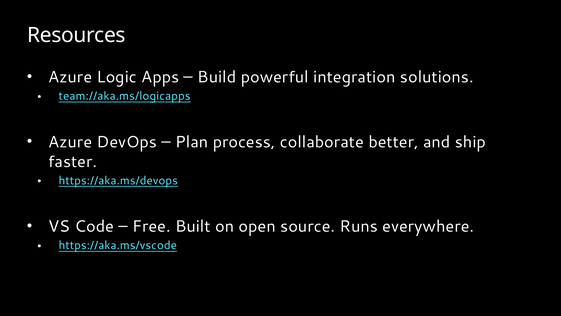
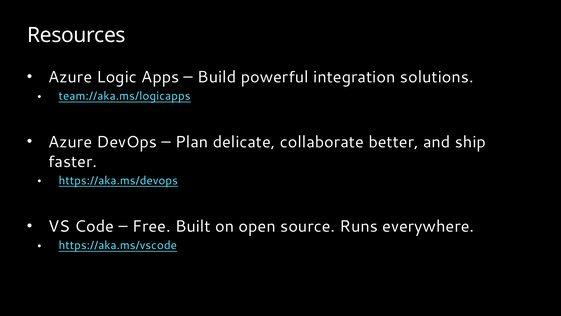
process: process -> delicate
